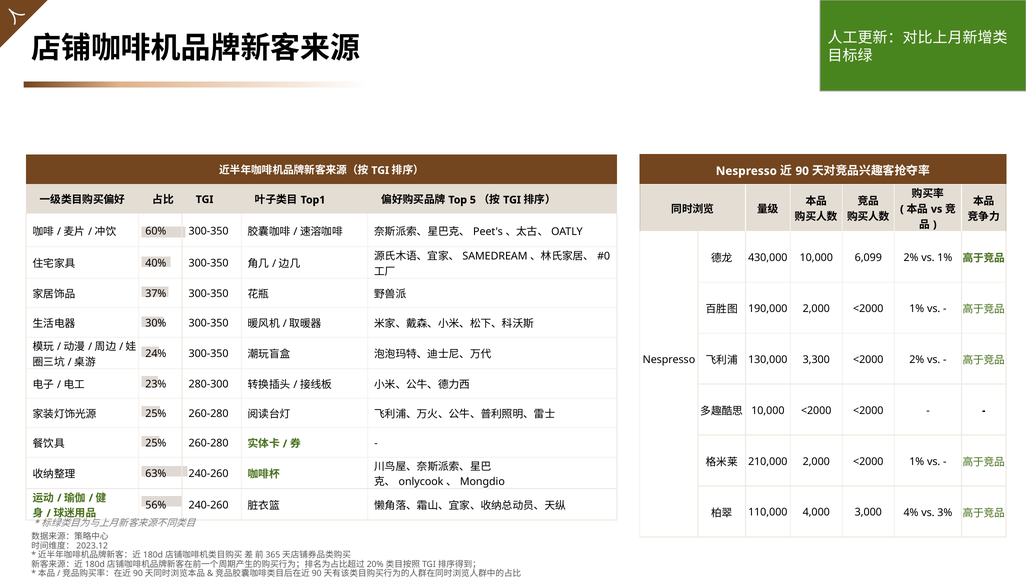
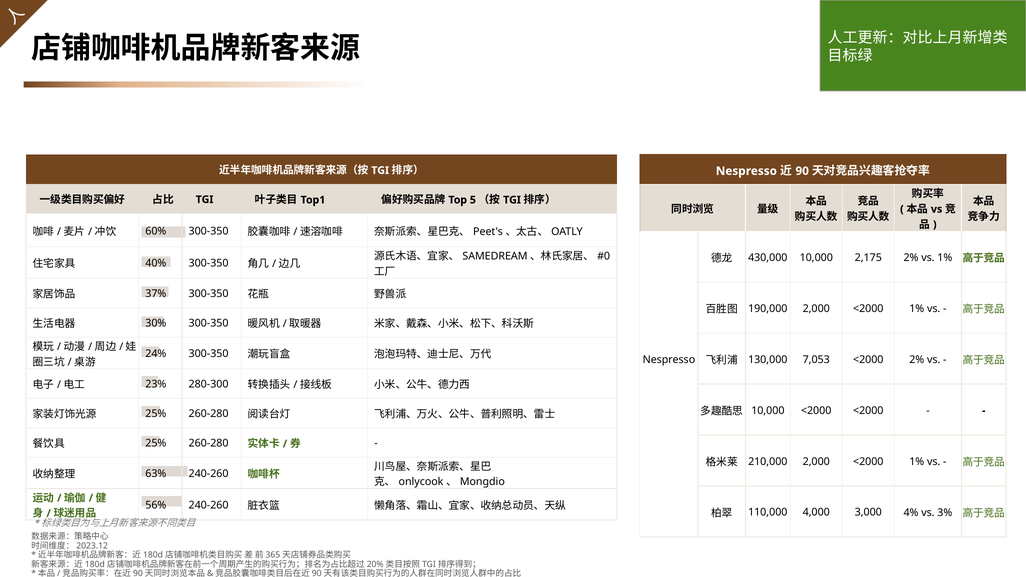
6,099: 6,099 -> 2,175
3,300: 3,300 -> 7,053
